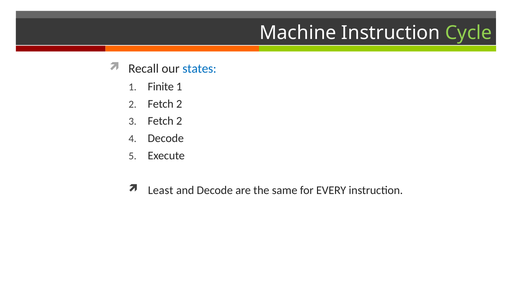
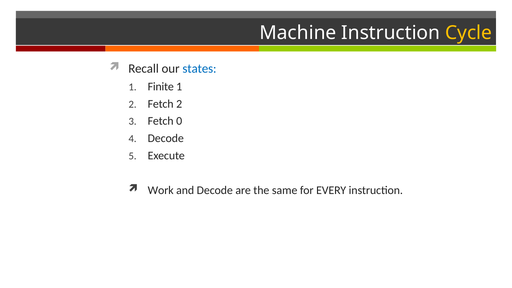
Cycle colour: light green -> yellow
3 Fetch 2: 2 -> 0
Least: Least -> Work
